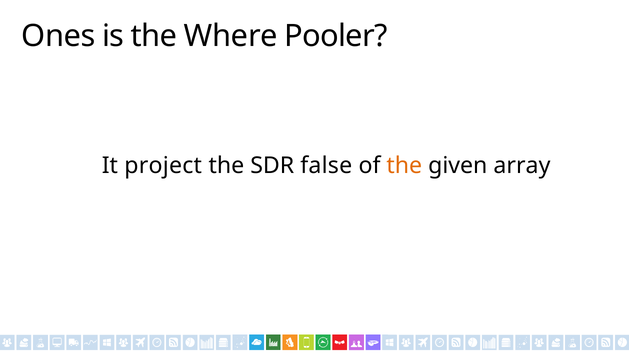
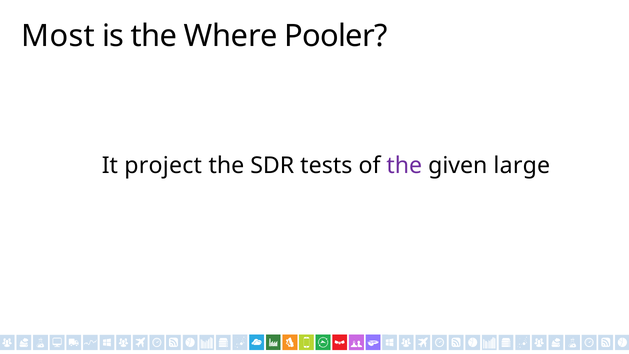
Ones: Ones -> Most
false: false -> tests
the at (404, 166) colour: orange -> purple
array: array -> large
